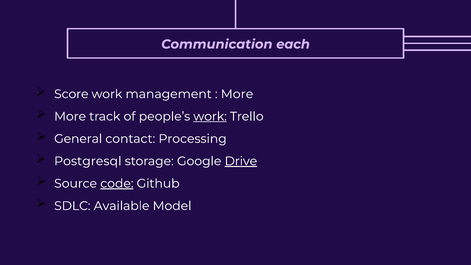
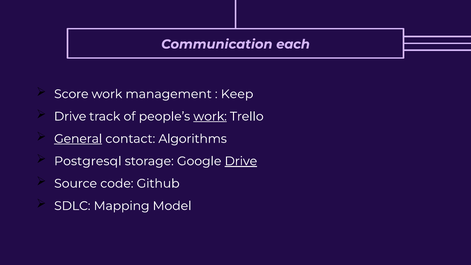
More at (237, 94): More -> Keep
More at (70, 116): More -> Drive
General underline: none -> present
Processing: Processing -> Algorithms
code underline: present -> none
Available: Available -> Mapping
